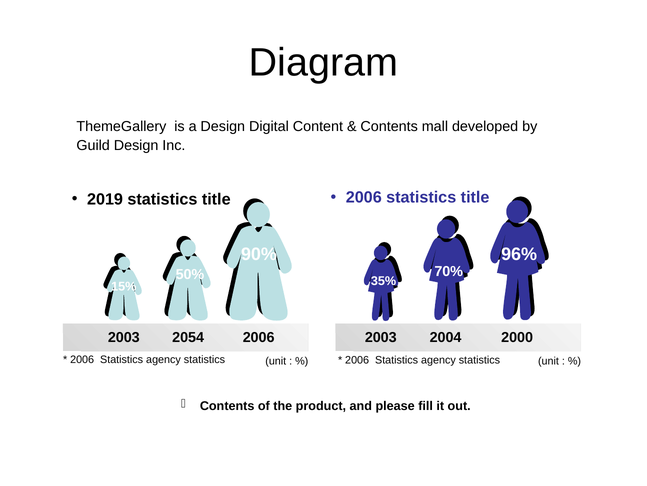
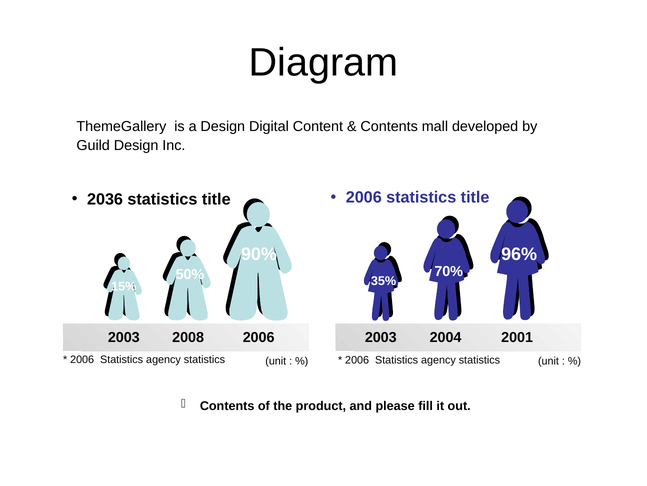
2019: 2019 -> 2036
2054: 2054 -> 2008
2000: 2000 -> 2001
